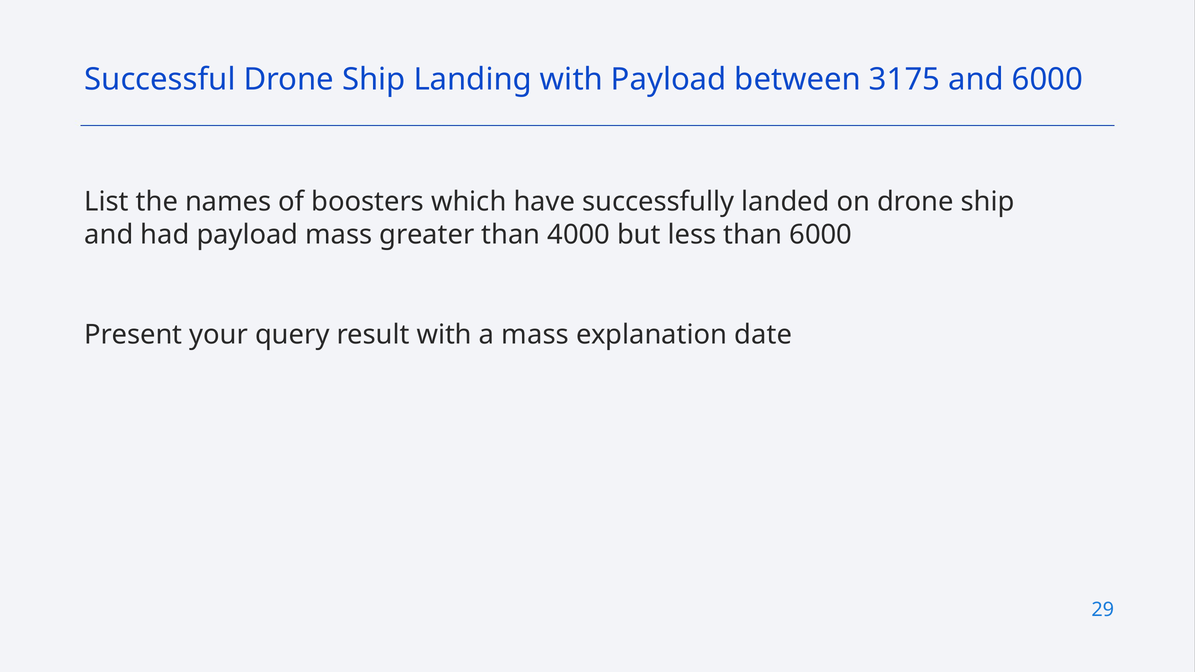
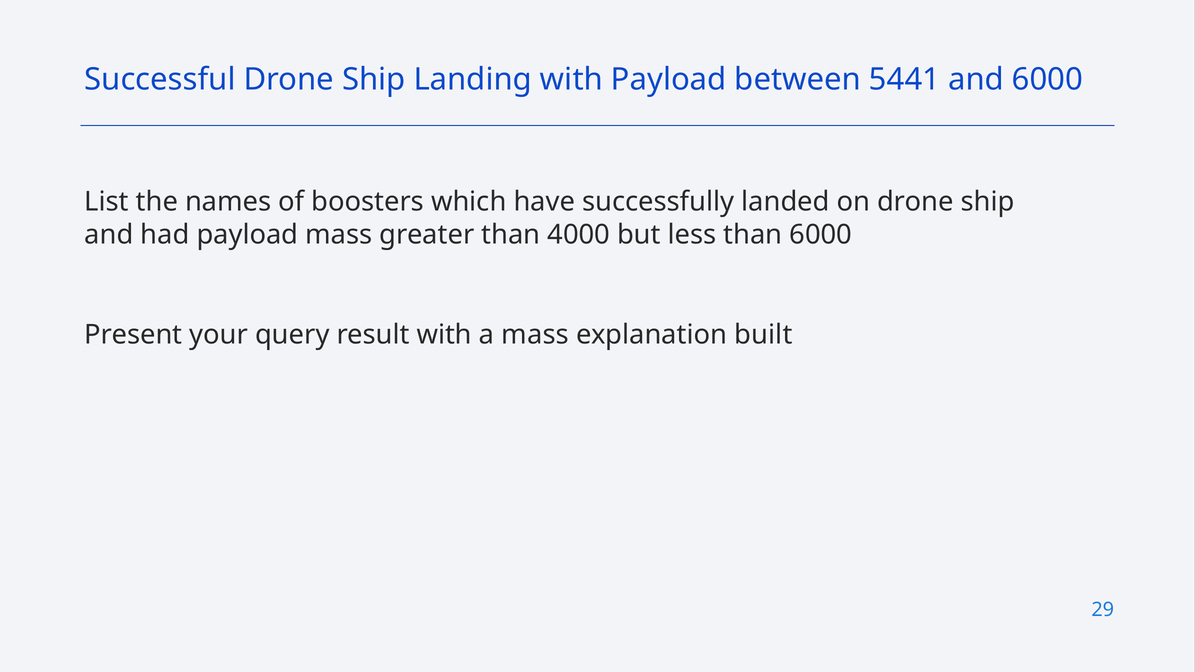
3175: 3175 -> 5441
date: date -> built
